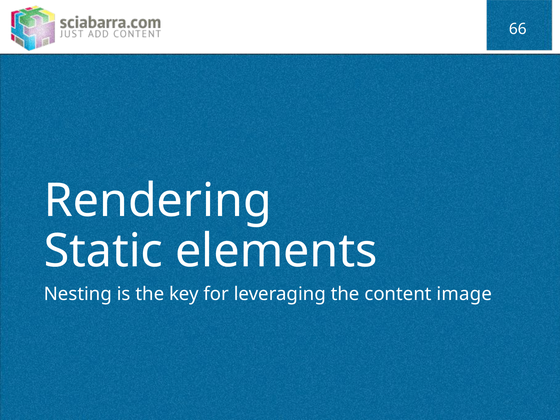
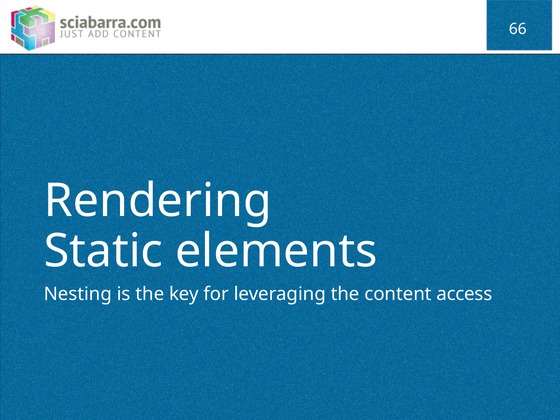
image: image -> access
